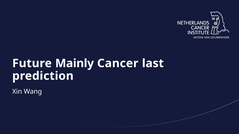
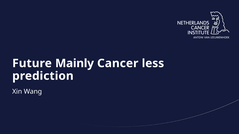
last: last -> less
